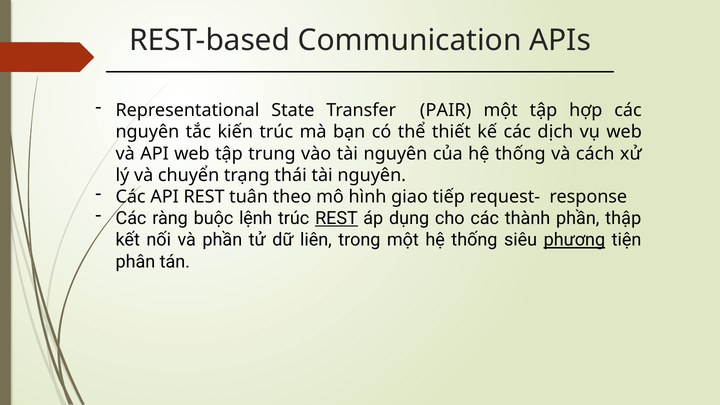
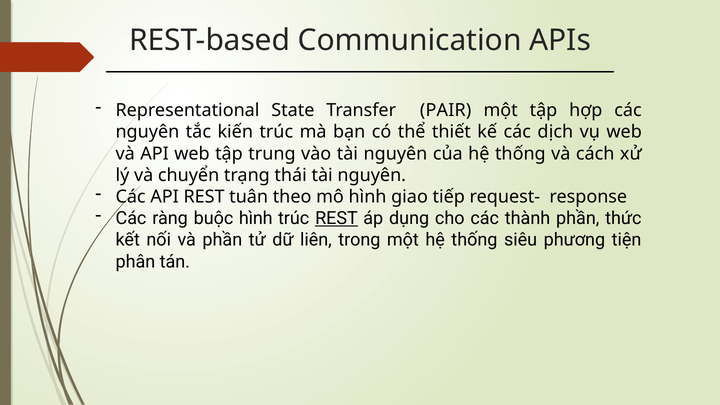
buộc lệnh: lệnh -> hình
thập: thập -> thức
phương underline: present -> none
